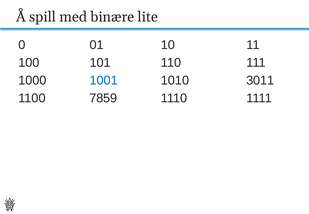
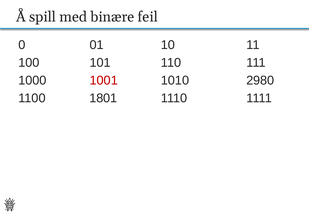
lite: lite -> feil
1001 colour: blue -> red
3011: 3011 -> 2980
7859: 7859 -> 1801
